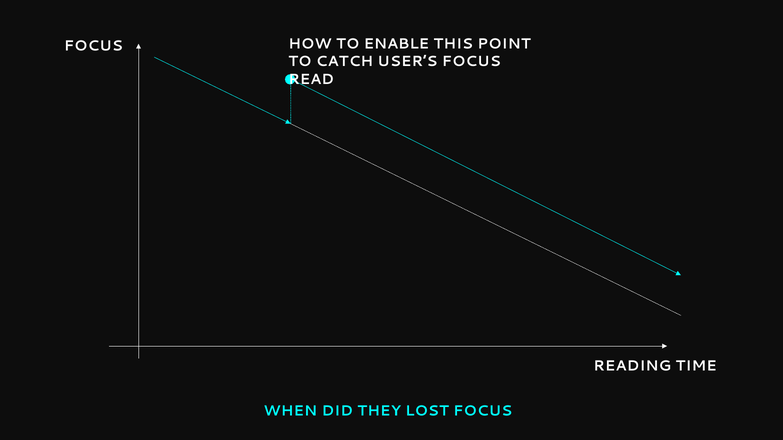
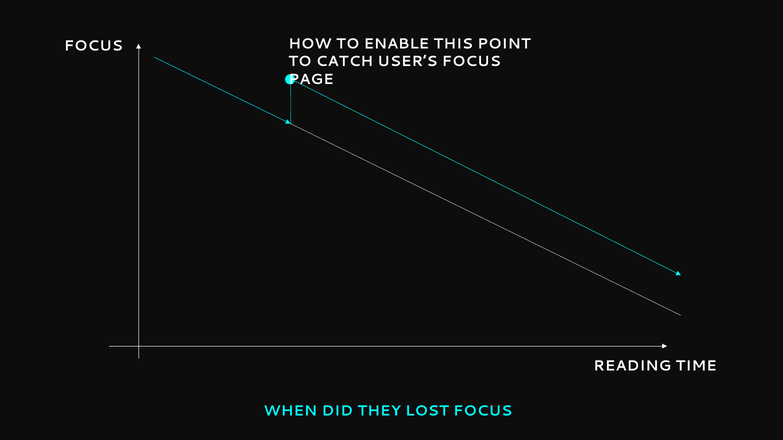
READ: READ -> PAGE
